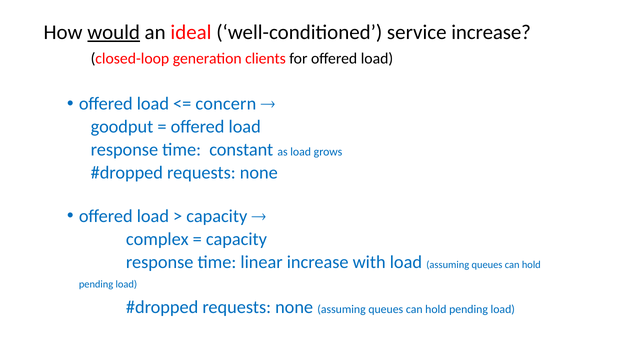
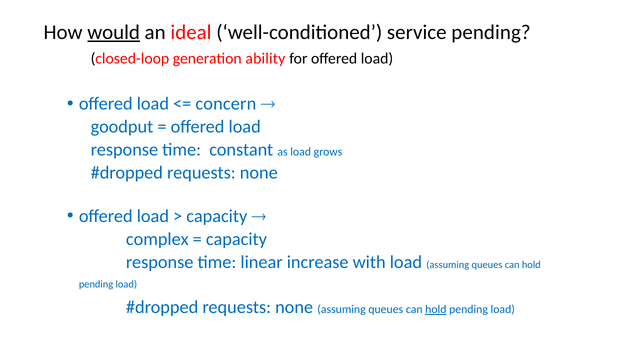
service increase: increase -> pending
clients: clients -> ability
hold at (436, 310) underline: none -> present
